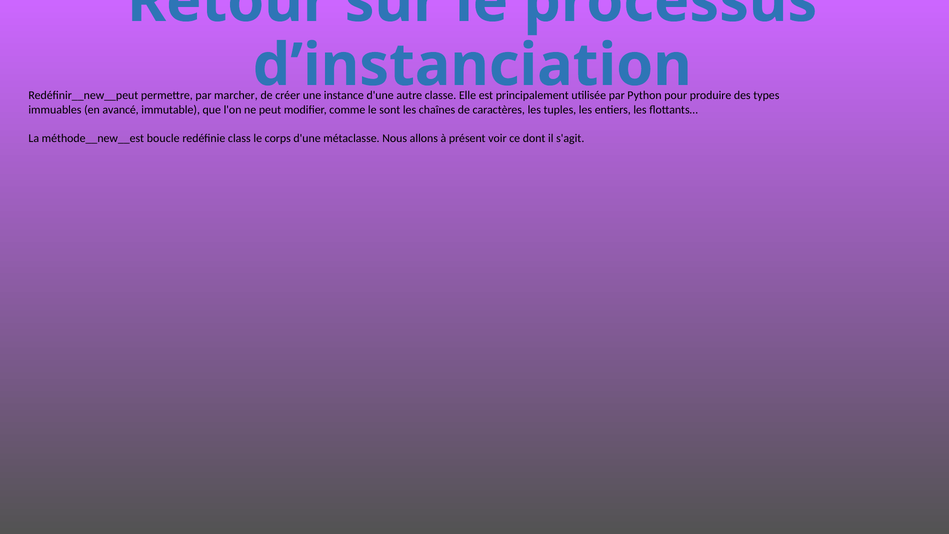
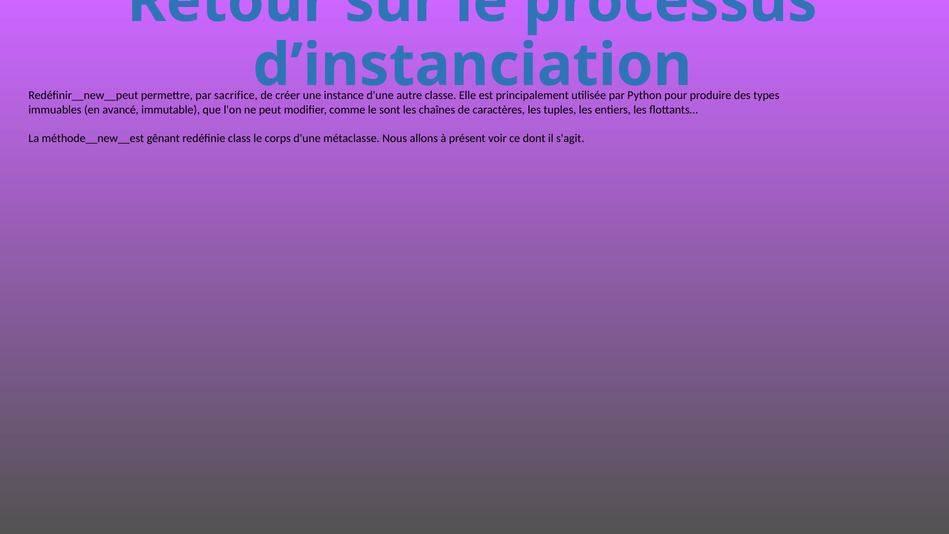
marcher: marcher -> sacrifice
boucle: boucle -> gênant
